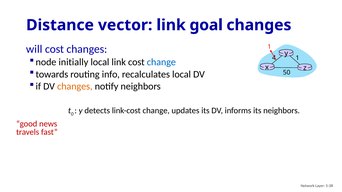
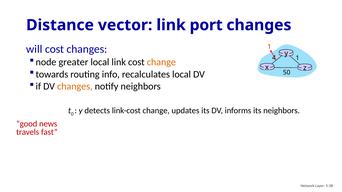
goal: goal -> port
initially: initially -> greater
change at (161, 62) colour: blue -> orange
